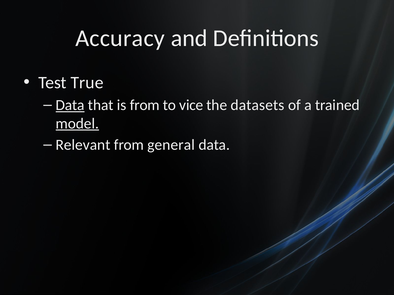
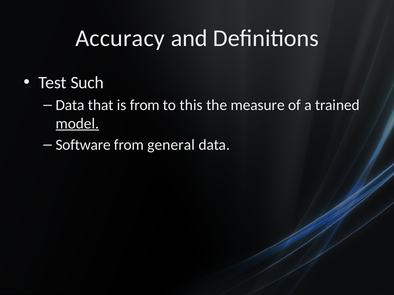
True: True -> Such
Data at (70, 105) underline: present -> none
vice: vice -> this
datasets: datasets -> measure
Relevant: Relevant -> Software
